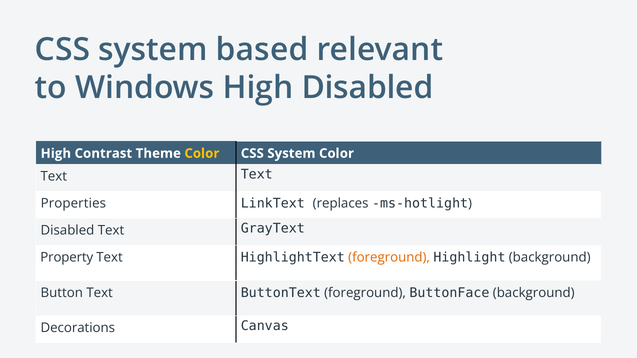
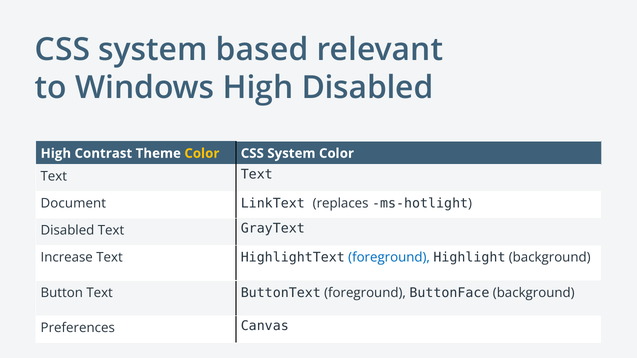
Properties: Properties -> Document
Property: Property -> Increase
foreground at (389, 258) colour: orange -> blue
Decorations: Decorations -> Preferences
